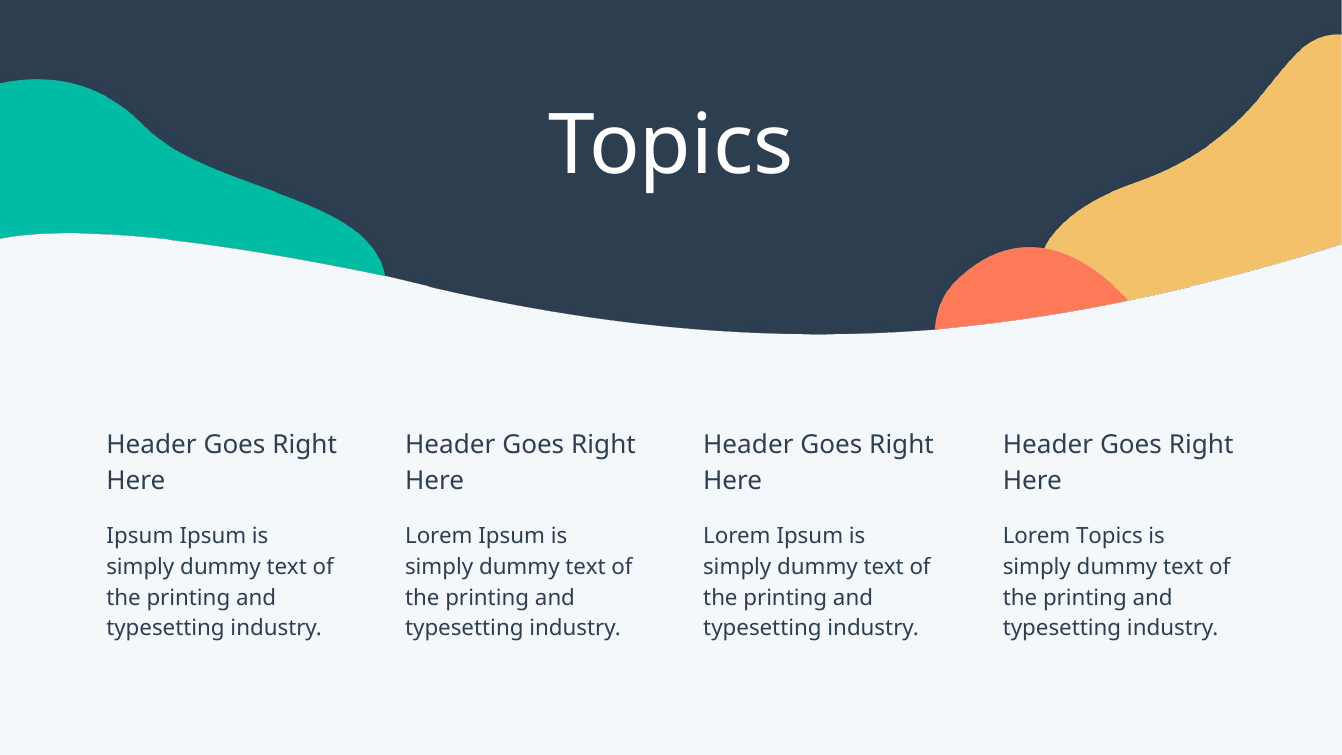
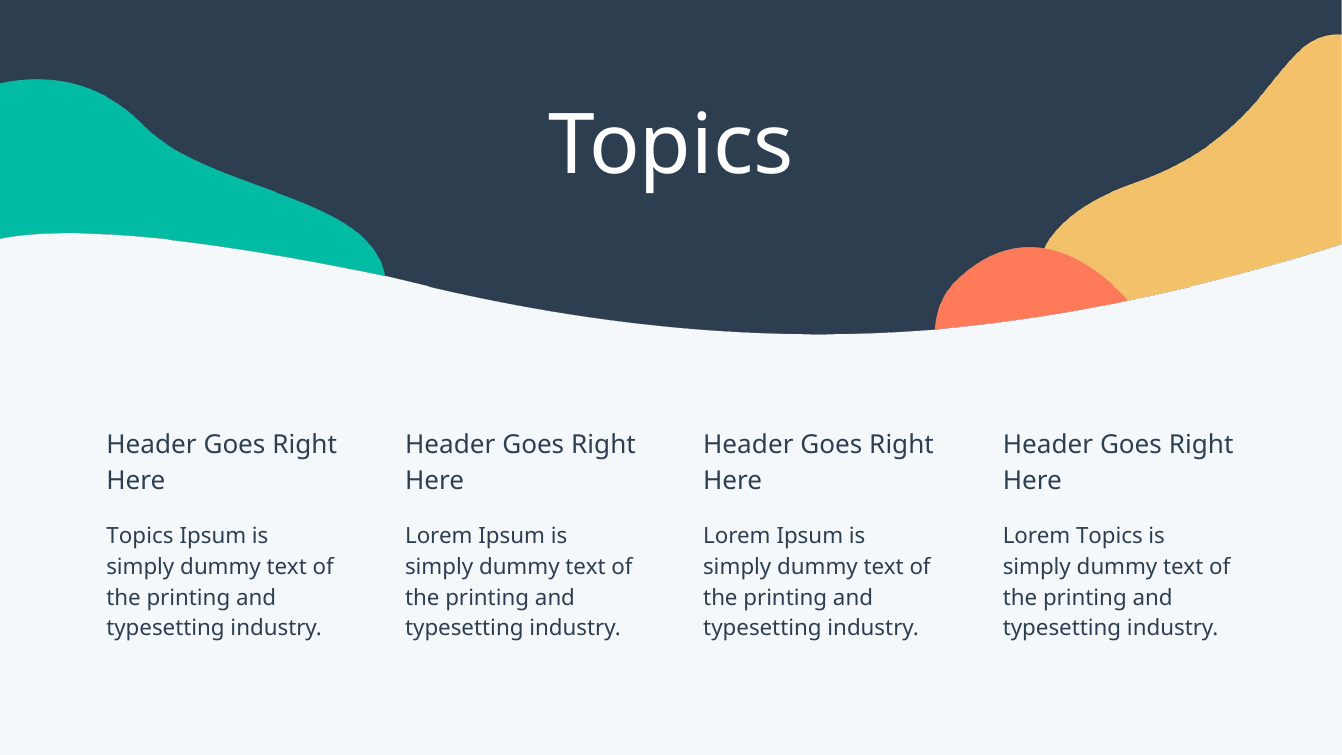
Ipsum at (140, 536): Ipsum -> Topics
